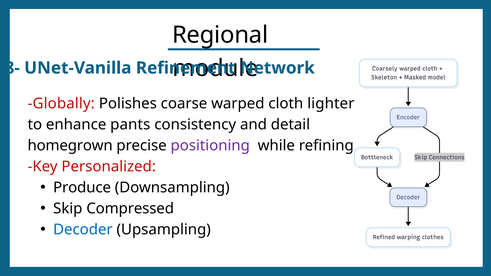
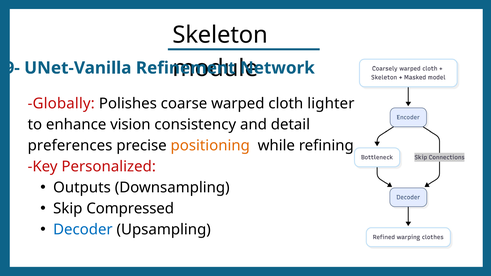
Regional: Regional -> Skeleton
8-: 8- -> 9-
pants: pants -> vision
homegrown: homegrown -> preferences
positioning colour: purple -> orange
Produce: Produce -> Outputs
